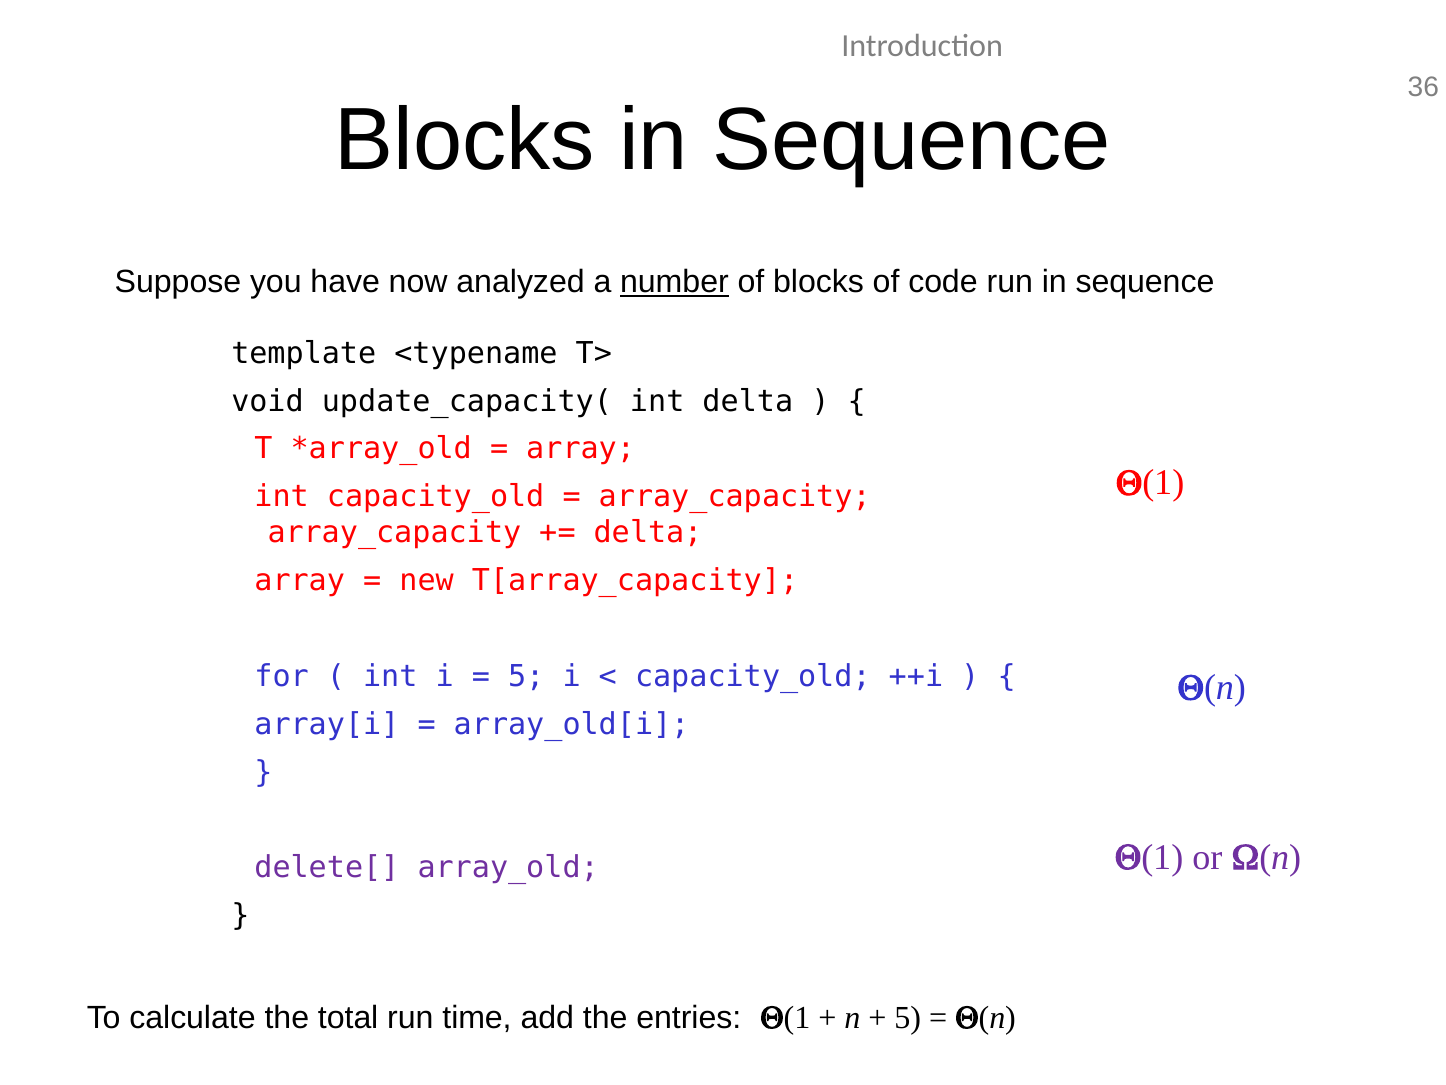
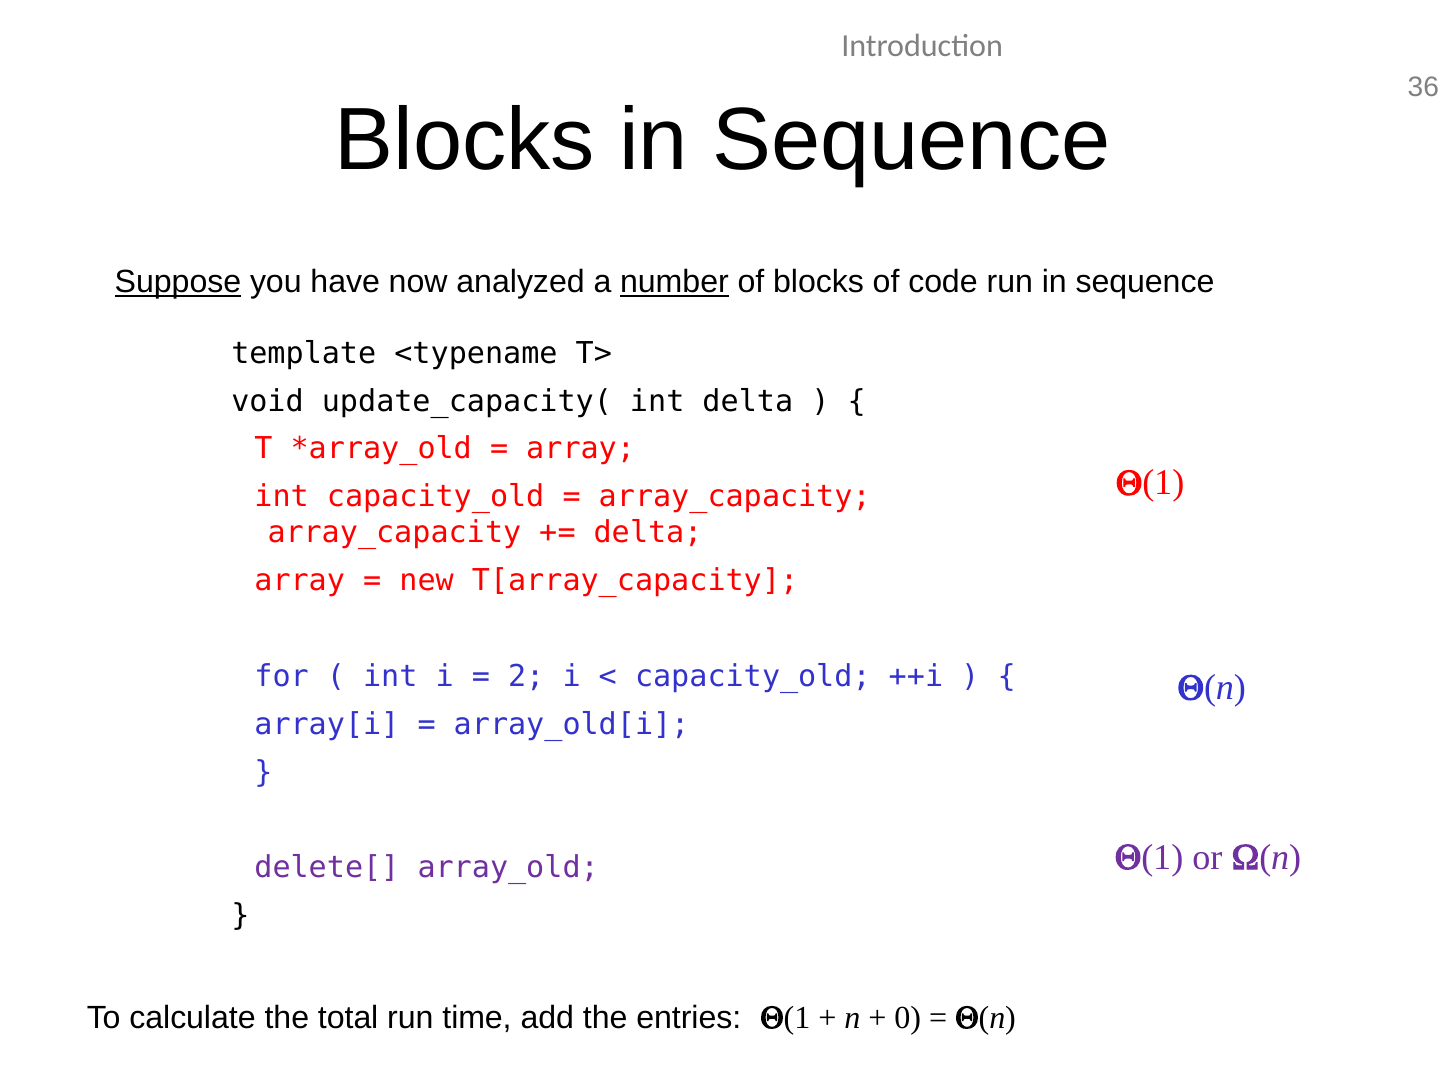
Suppose underline: none -> present
5 at (526, 676): 5 -> 2
5 at (908, 1017): 5 -> 0
